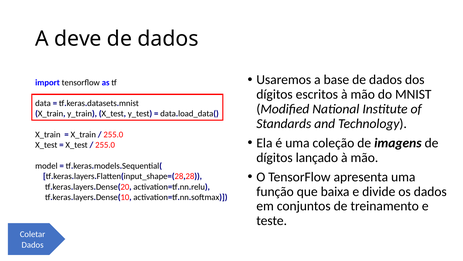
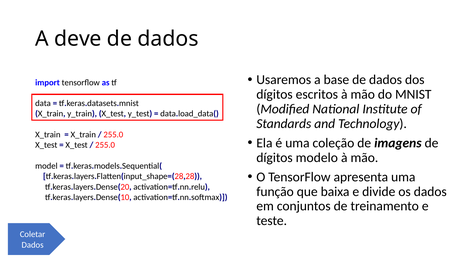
lançado: lançado -> modelo
